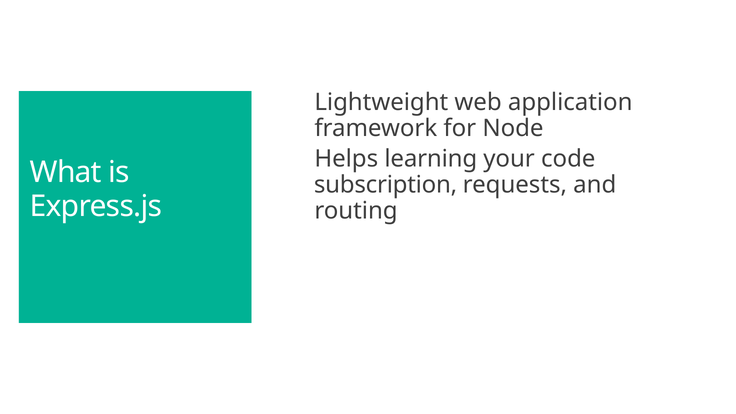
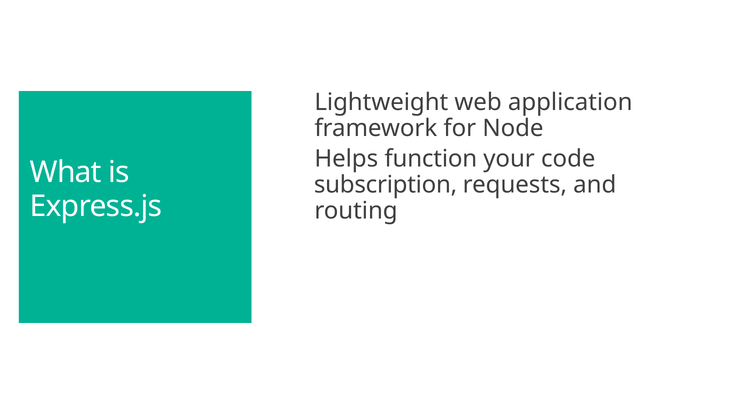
learning: learning -> function
